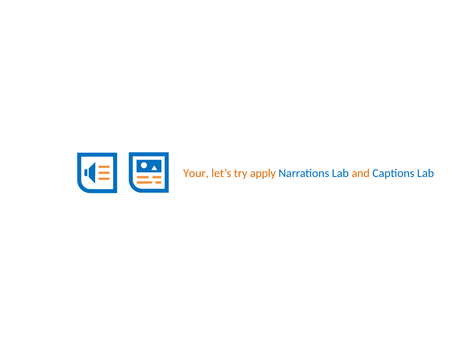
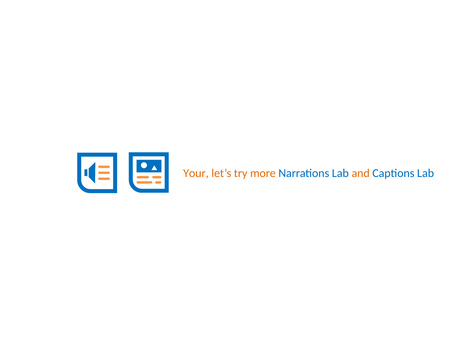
apply: apply -> more
